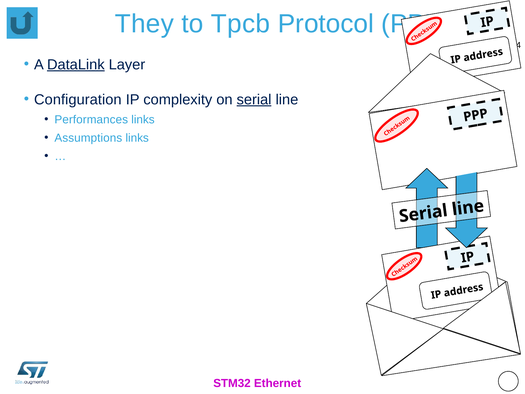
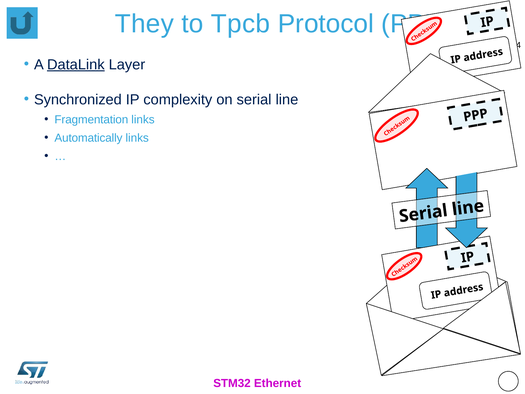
Configuration: Configuration -> Synchronized
serial at (254, 100) underline: present -> none
Performances: Performances -> Fragmentation
Assumptions: Assumptions -> Automatically
